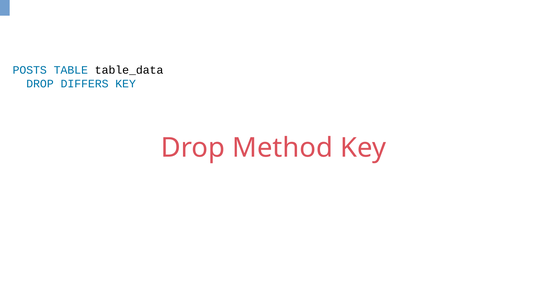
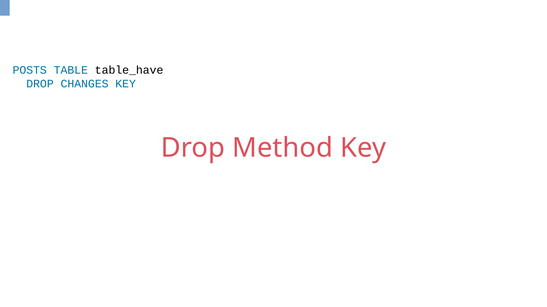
table_data: table_data -> table_have
DIFFERS: DIFFERS -> CHANGES
